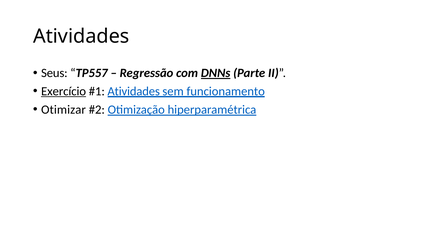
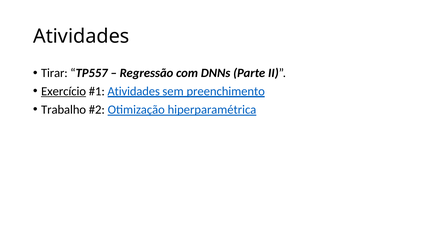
Seus: Seus -> Tirar
DNNs underline: present -> none
funcionamento: funcionamento -> preenchimento
Otimizar: Otimizar -> Trabalho
